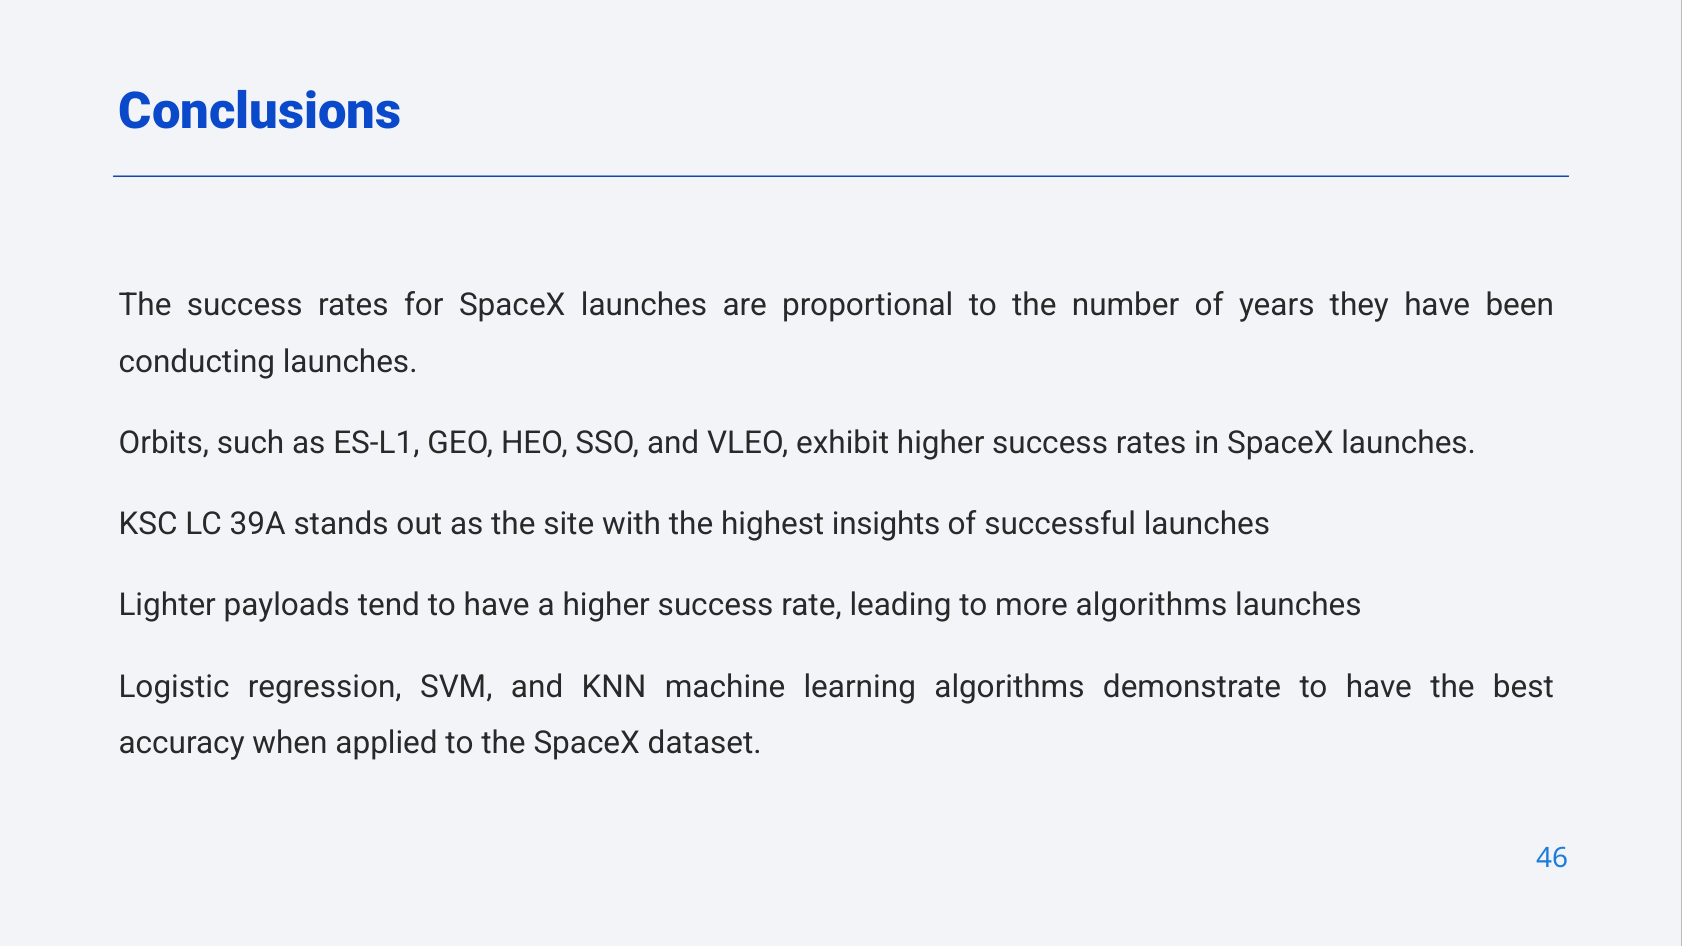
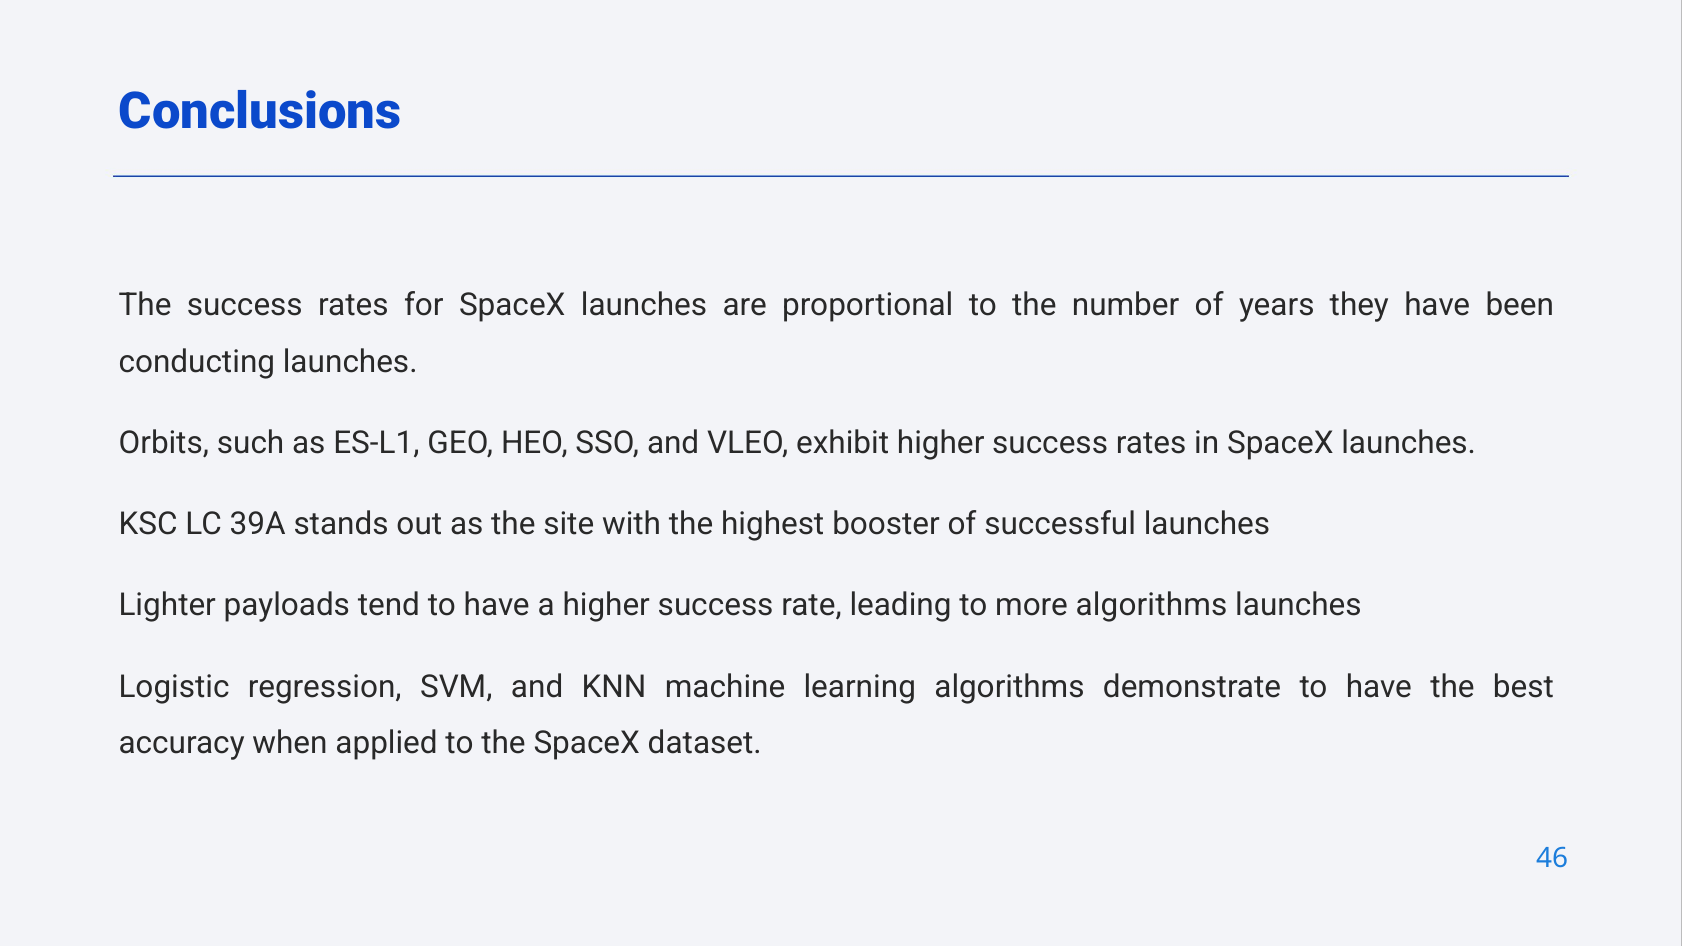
insights: insights -> booster
